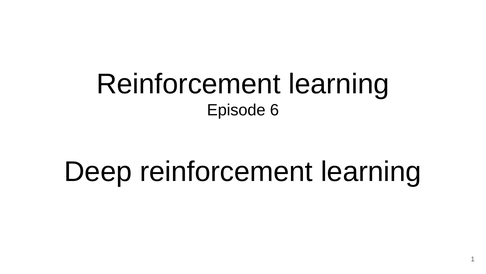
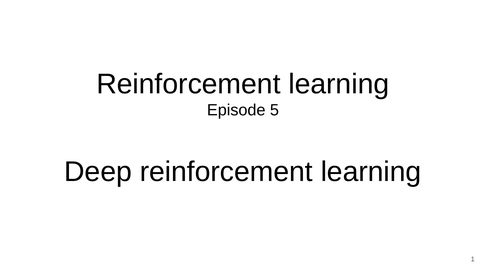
6: 6 -> 5
